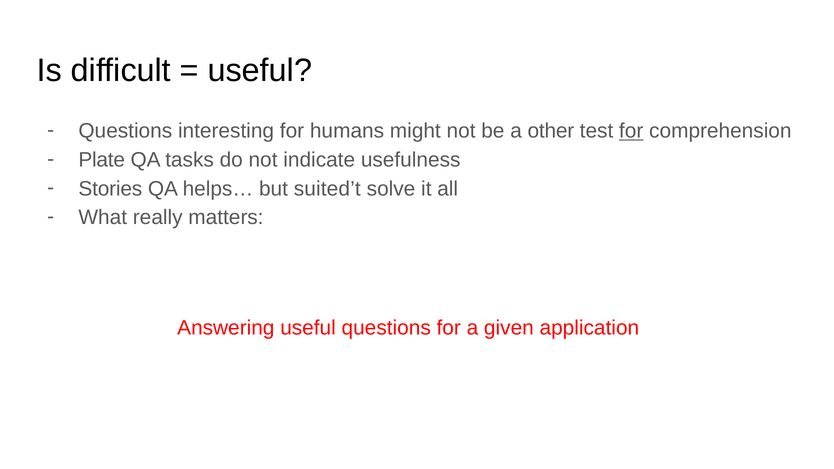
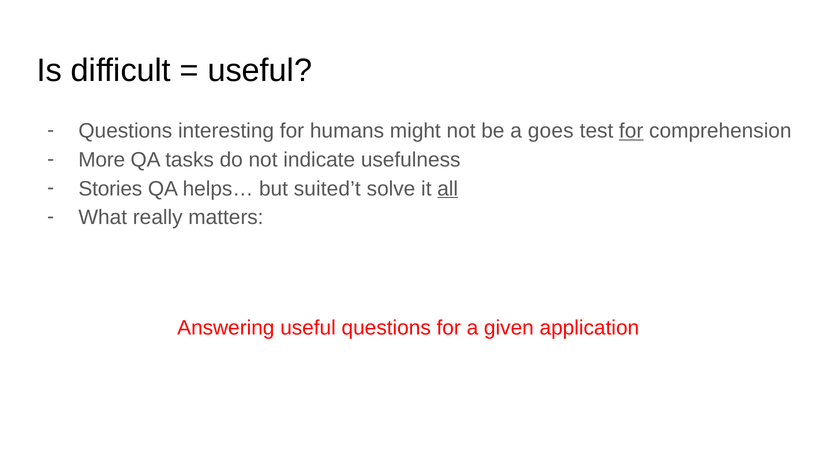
other: other -> goes
Plate: Plate -> More
all underline: none -> present
